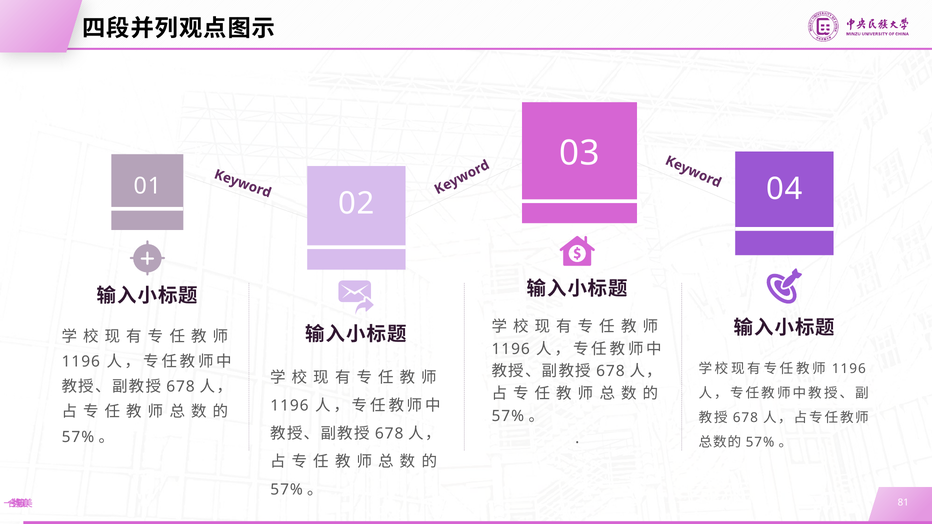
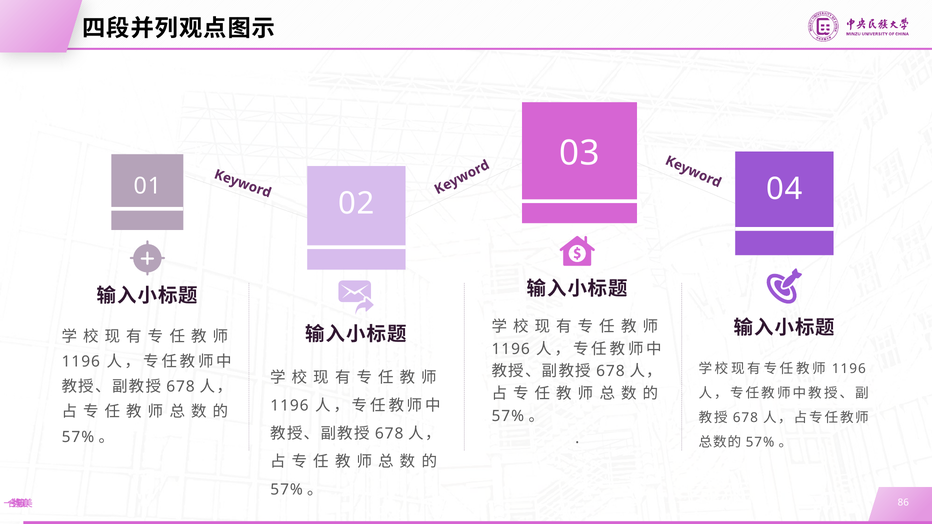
81: 81 -> 86
